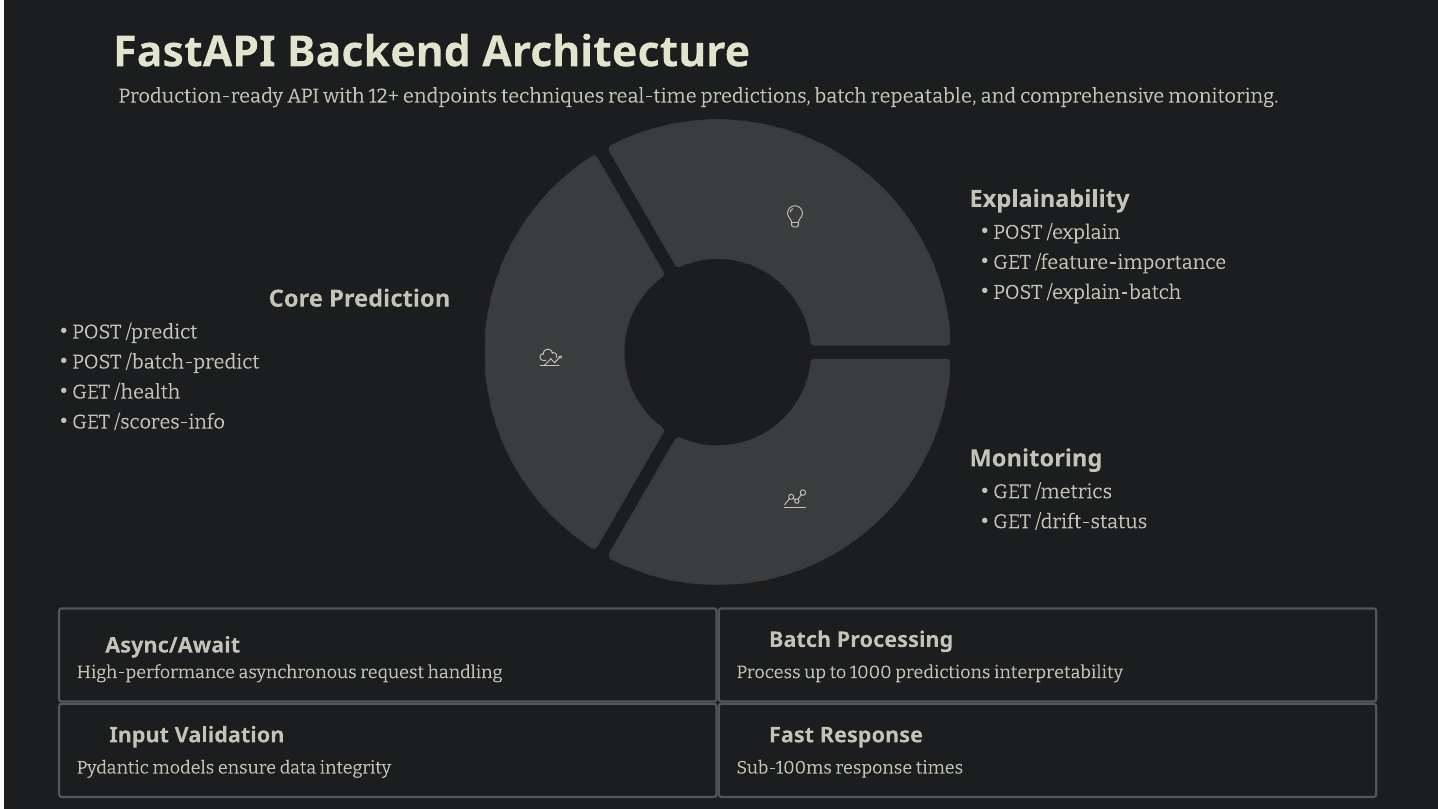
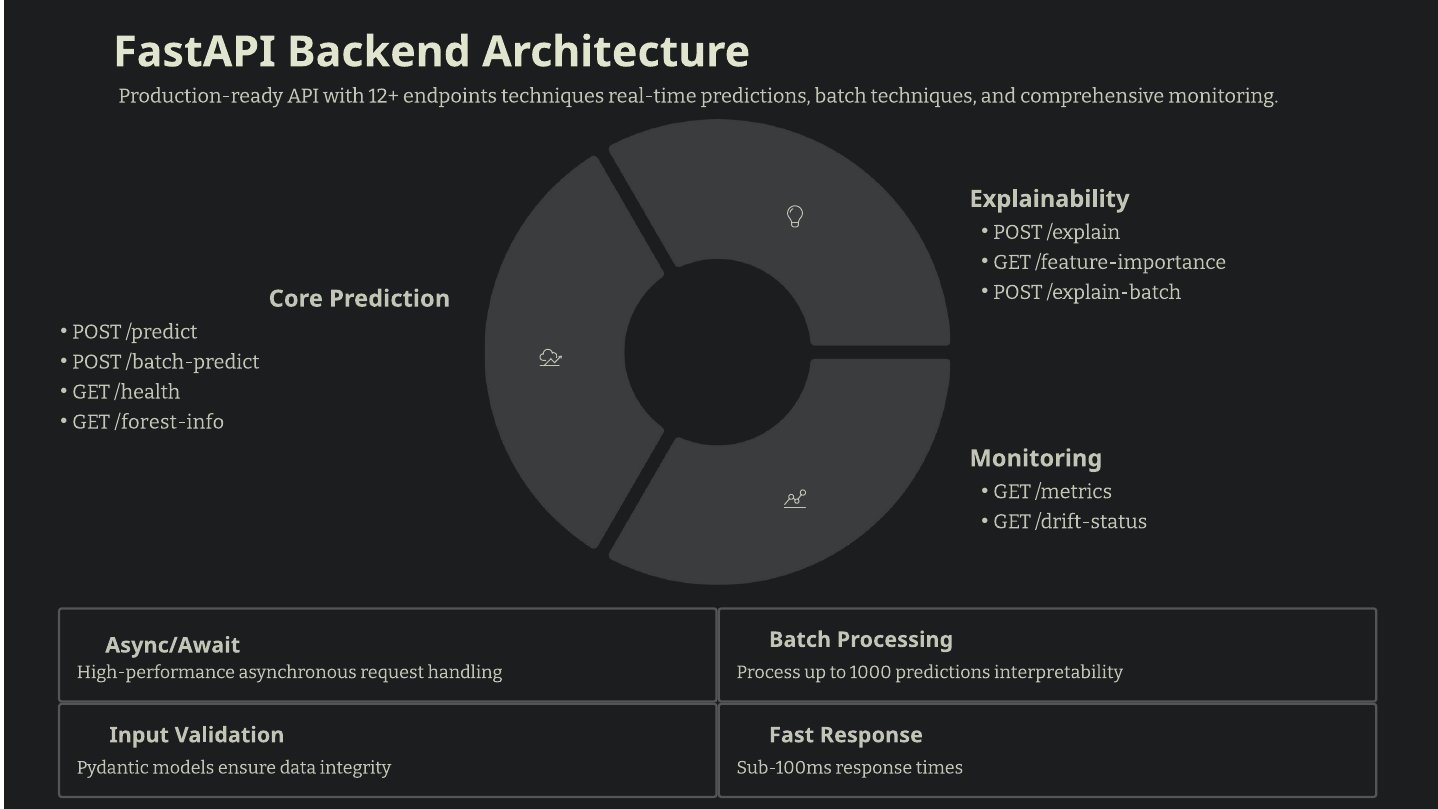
batch repeatable: repeatable -> techniques
/scores-info: /scores-info -> /forest-info
